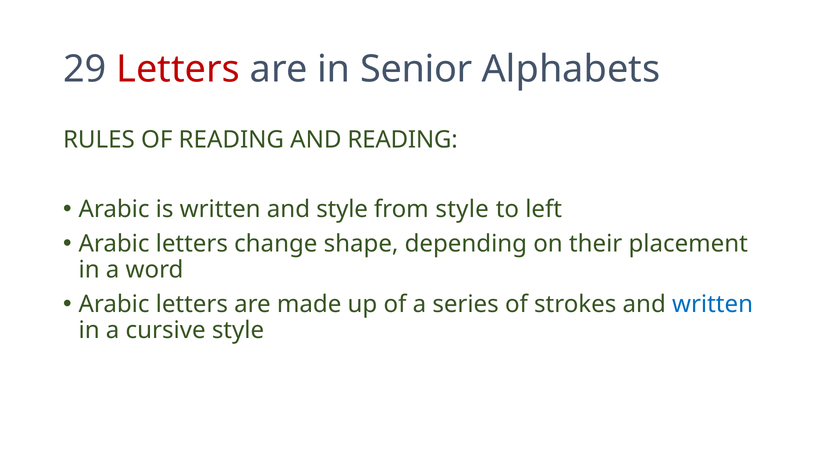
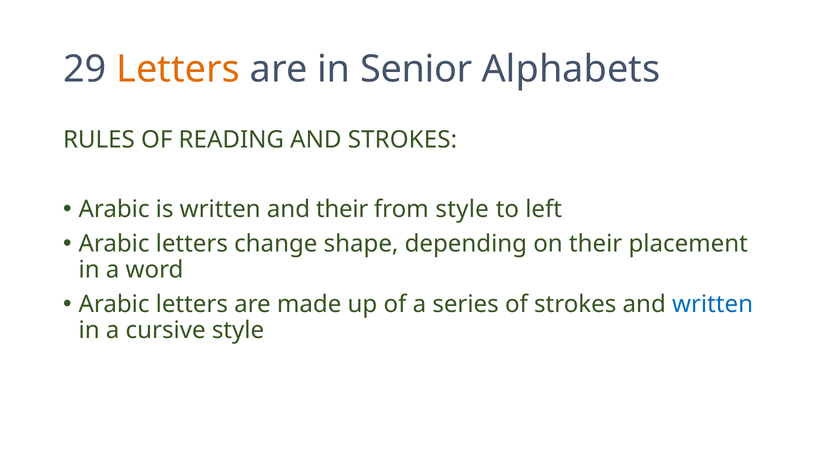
Letters at (178, 69) colour: red -> orange
AND READING: READING -> STROKES
and style: style -> their
